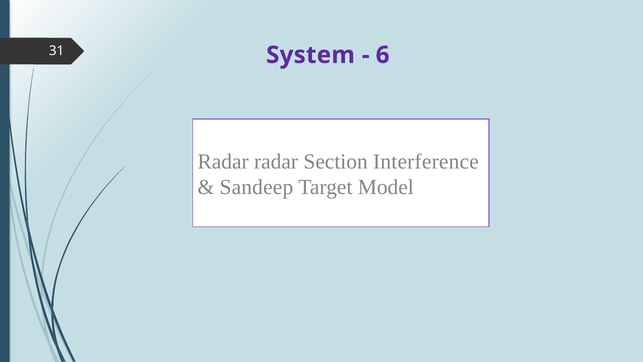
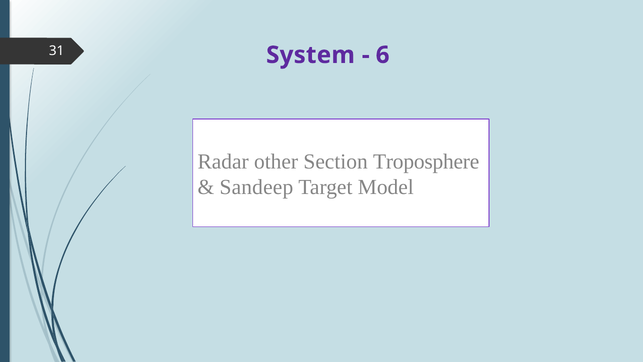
Radar radar: radar -> other
Interference: Interference -> Troposphere
